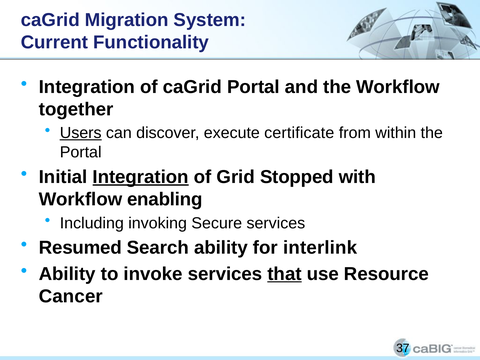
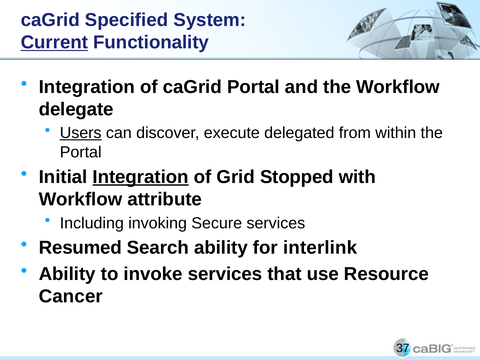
Migration: Migration -> Specified
Current underline: none -> present
together: together -> delegate
certificate: certificate -> delegated
enabling: enabling -> attribute
that underline: present -> none
